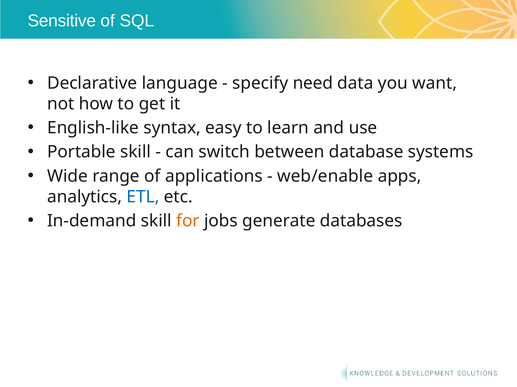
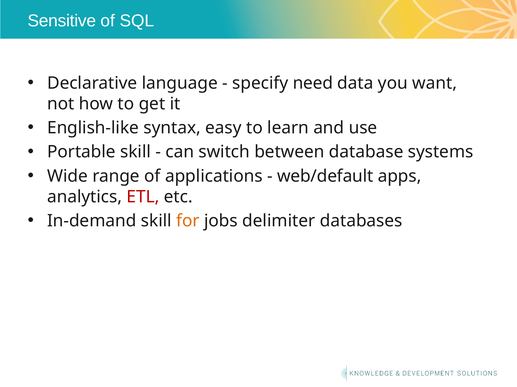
web/enable: web/enable -> web/default
ETL colour: blue -> red
generate: generate -> delimiter
